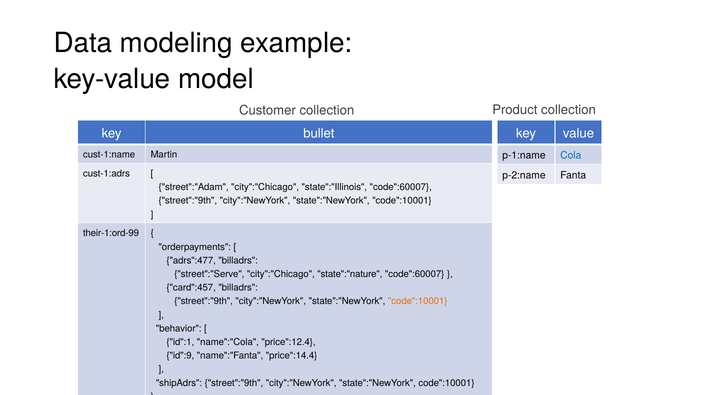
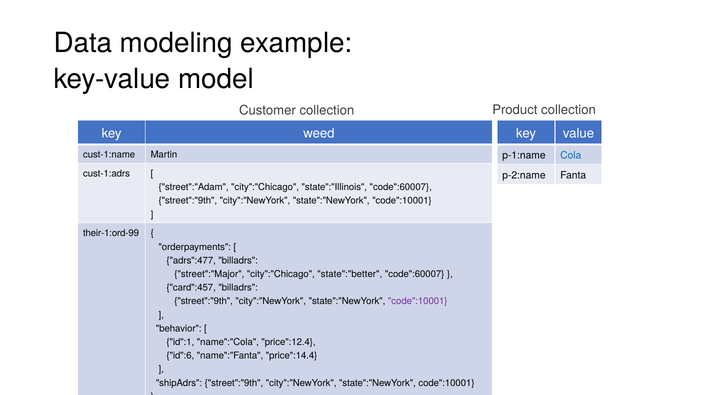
bullet: bullet -> weed
street":"Serve: street":"Serve -> street":"Major
state":"nature: state":"nature -> state":"better
code":10001 at (418, 301) colour: orange -> purple
id":9: id":9 -> id":6
